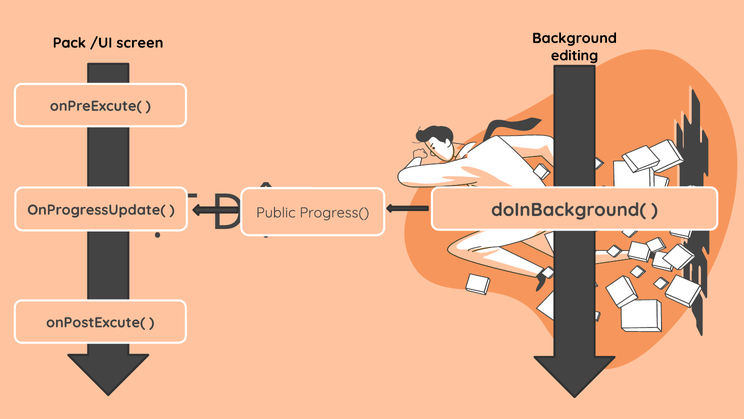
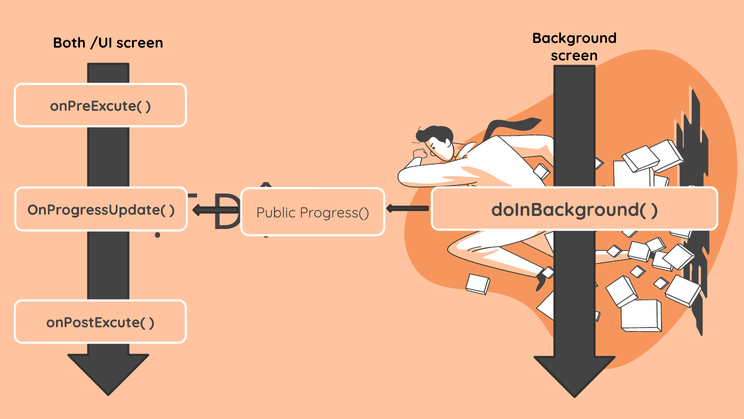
Pack: Pack -> Both
editing at (575, 56): editing -> screen
